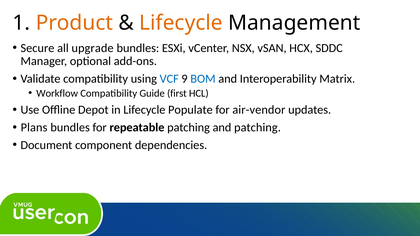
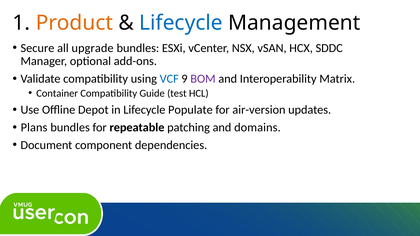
Lifecycle at (181, 23) colour: orange -> blue
BOM colour: blue -> purple
Workflow: Workflow -> Container
first: first -> test
air-vendor: air-vendor -> air-version
and patching: patching -> domains
